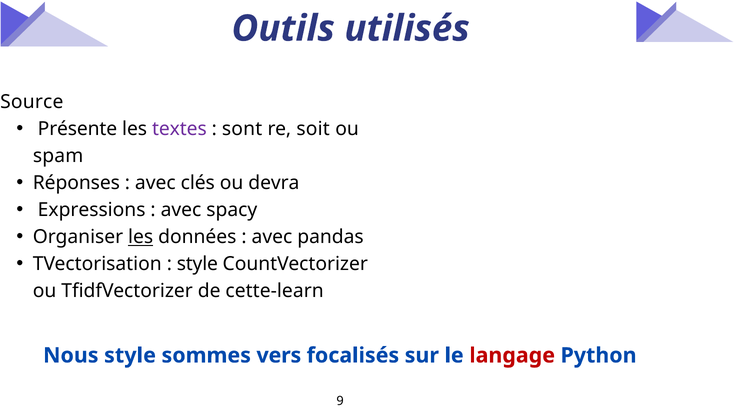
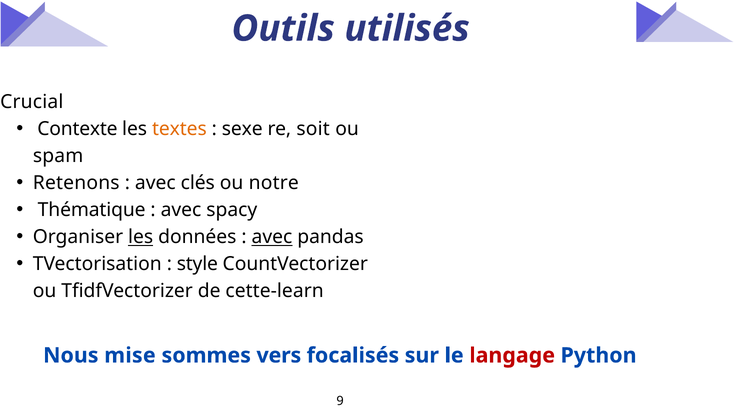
Source: Source -> Crucial
Présente: Présente -> Contexte
textes colour: purple -> orange
sont: sont -> sexe
Réponses: Réponses -> Retenons
devra: devra -> notre
Expressions: Expressions -> Thématique
avec at (272, 237) underline: none -> present
Nous style: style -> mise
